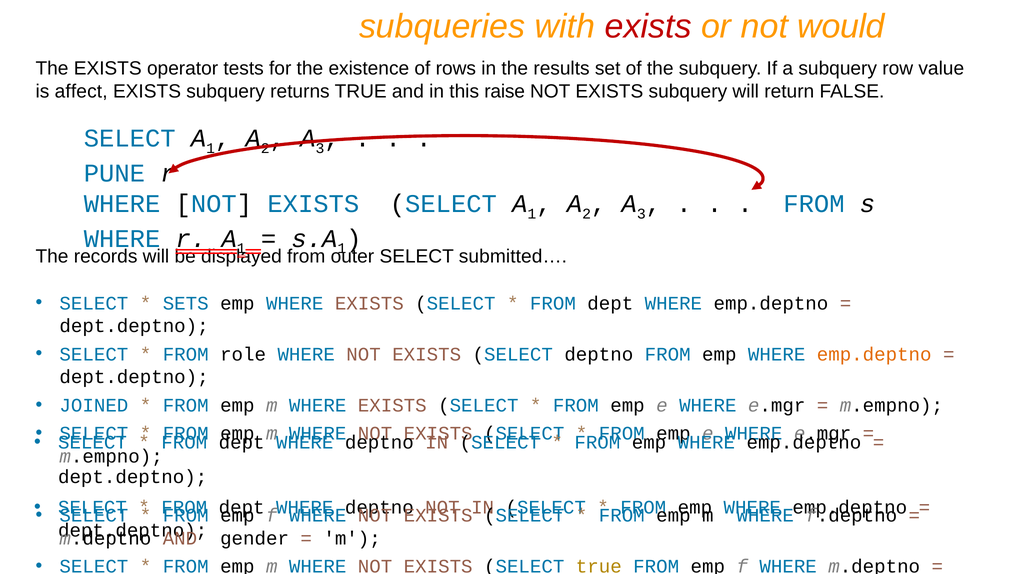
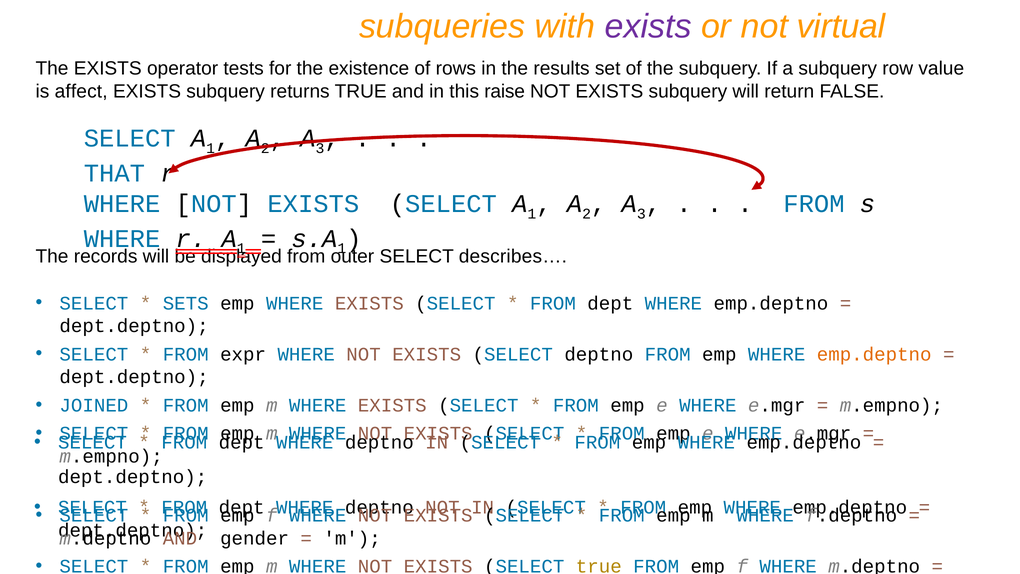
exists at (648, 27) colour: red -> purple
would: would -> virtual
PUNE: PUNE -> THAT
submitted…: submitted… -> describes…
role: role -> expr
